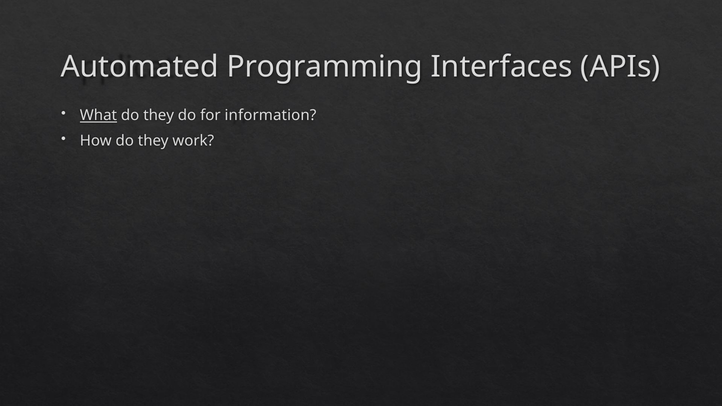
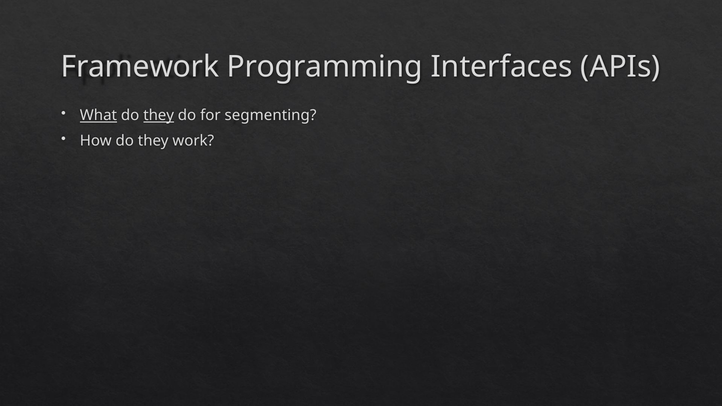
Automated: Automated -> Framework
they at (159, 115) underline: none -> present
information: information -> segmenting
